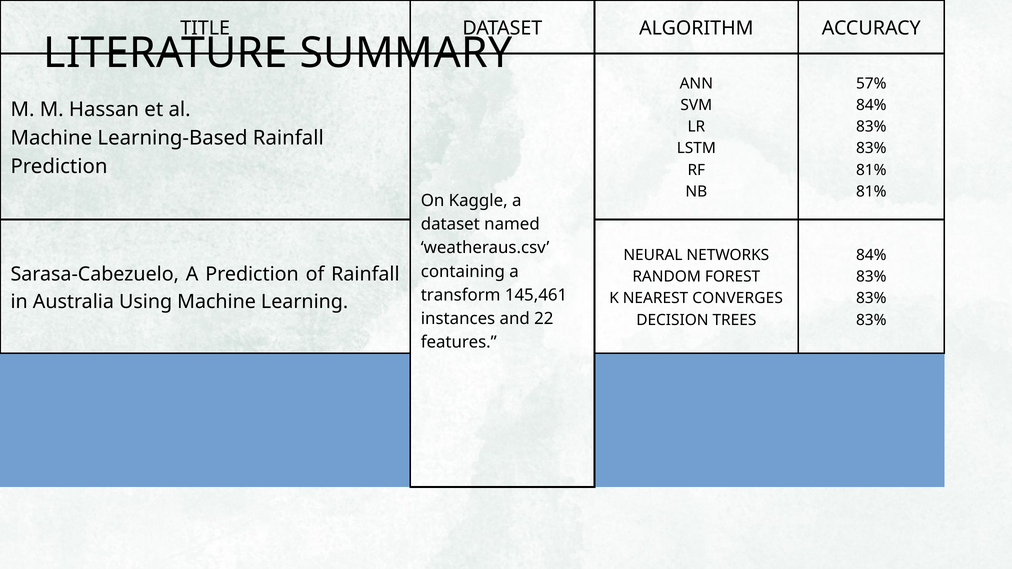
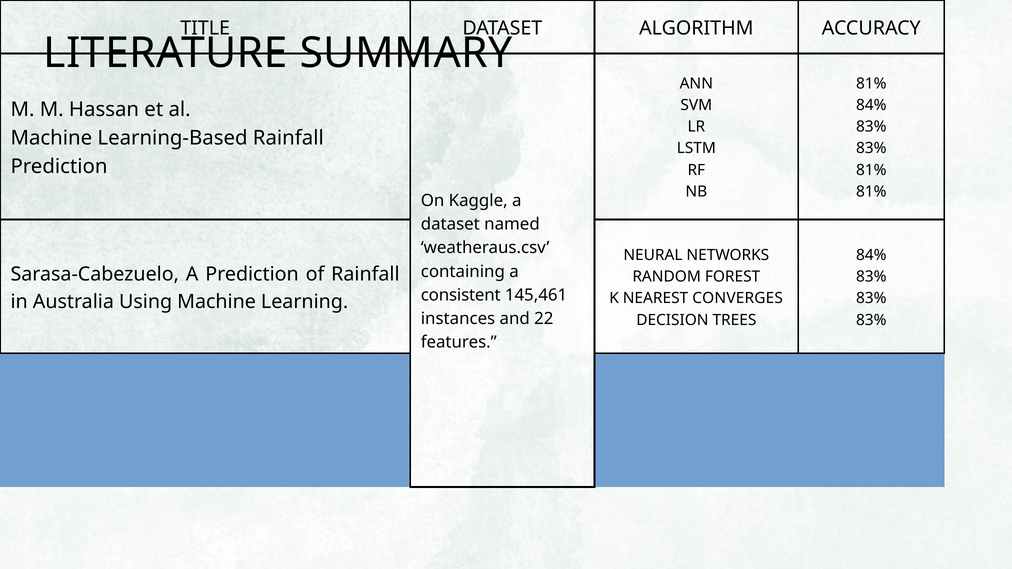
57% at (871, 83): 57% -> 81%
transform: transform -> consistent
